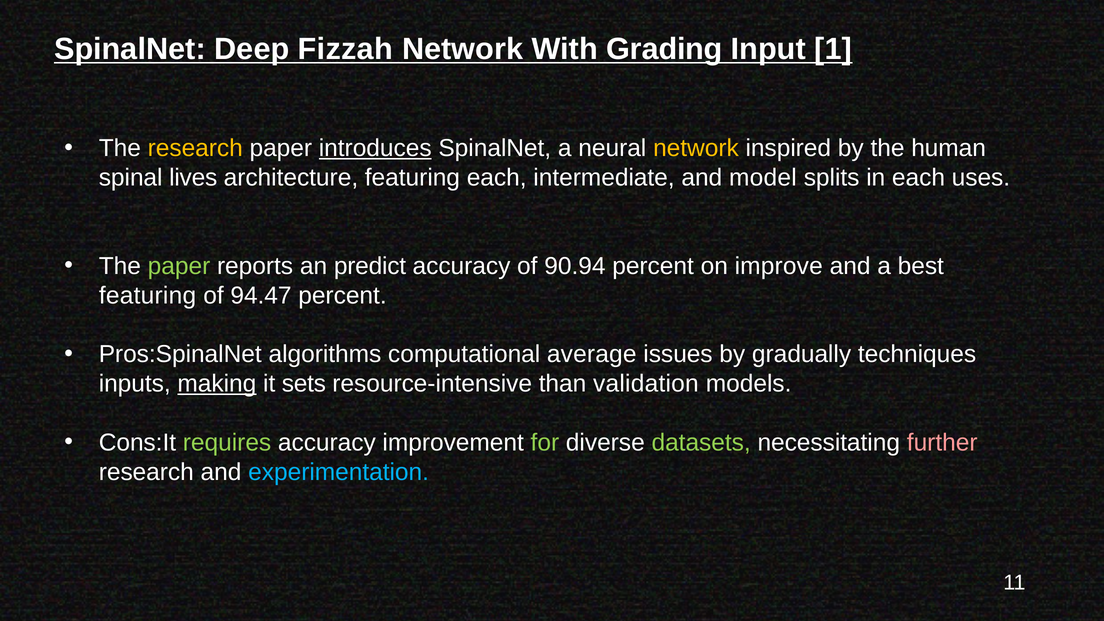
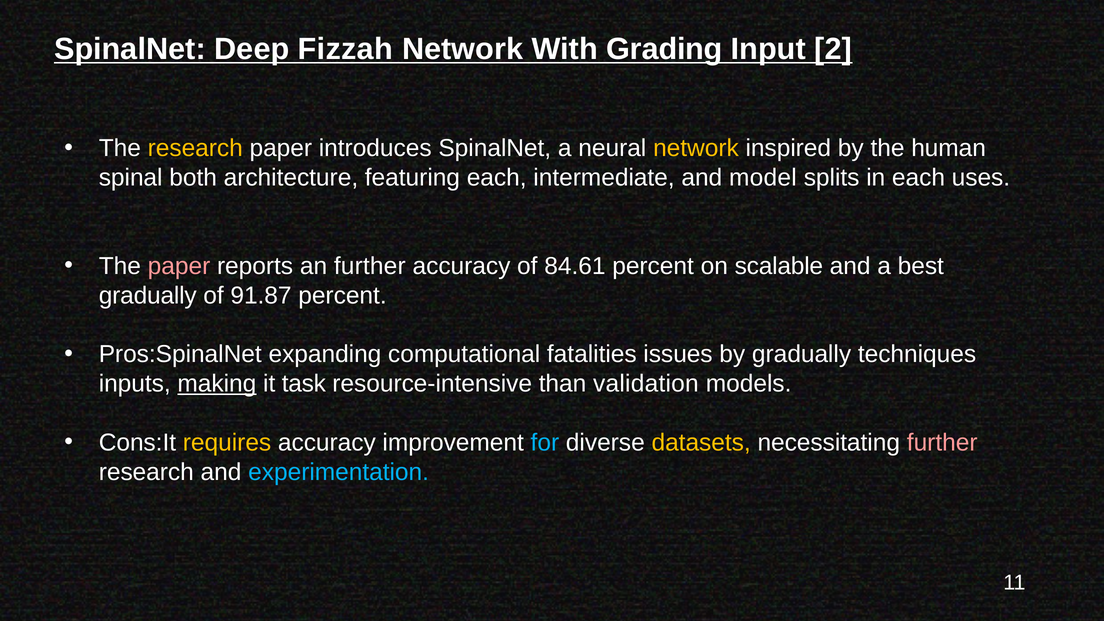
1: 1 -> 2
introduces underline: present -> none
lives: lives -> both
paper at (179, 266) colour: light green -> pink
an predict: predict -> further
90.94: 90.94 -> 84.61
improve: improve -> scalable
featuring at (148, 296): featuring -> gradually
94.47: 94.47 -> 91.87
algorithms: algorithms -> expanding
average: average -> fatalities
sets: sets -> task
requires colour: light green -> yellow
for colour: light green -> light blue
datasets colour: light green -> yellow
